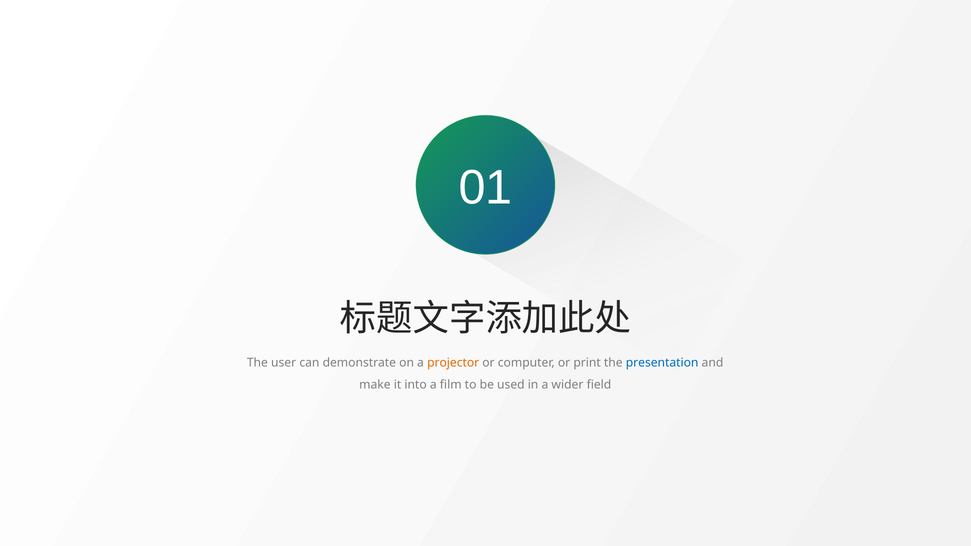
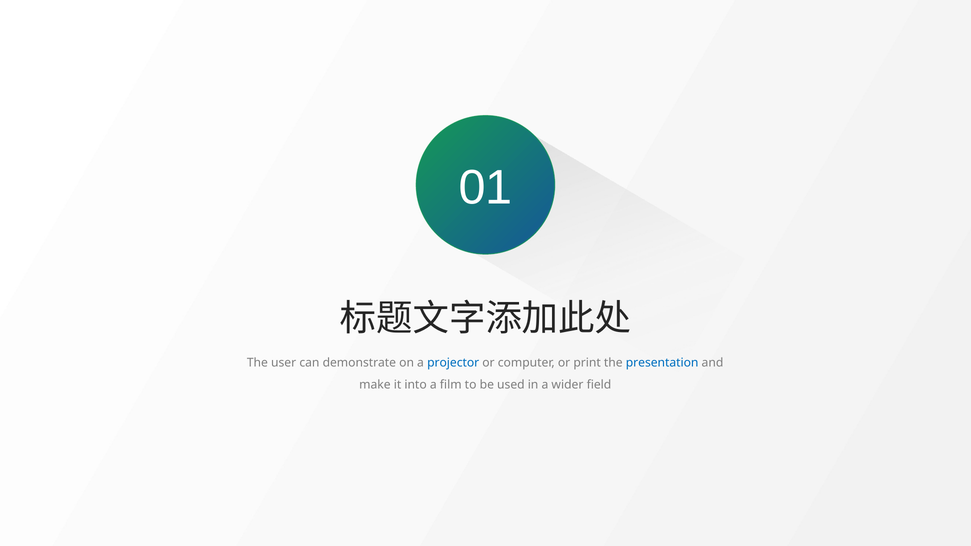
projector colour: orange -> blue
